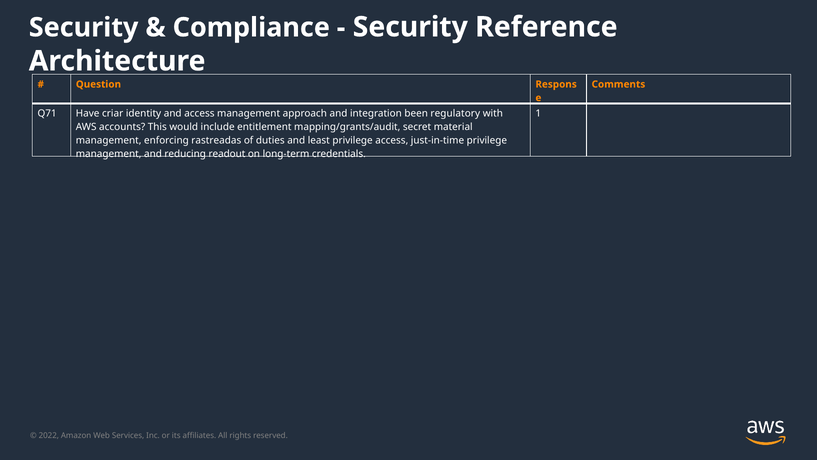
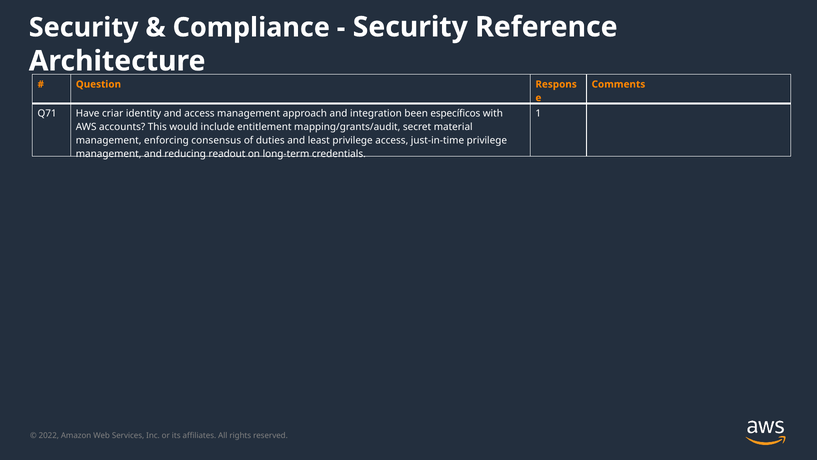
regulatory: regulatory -> específicos
rastreadas: rastreadas -> consensus
